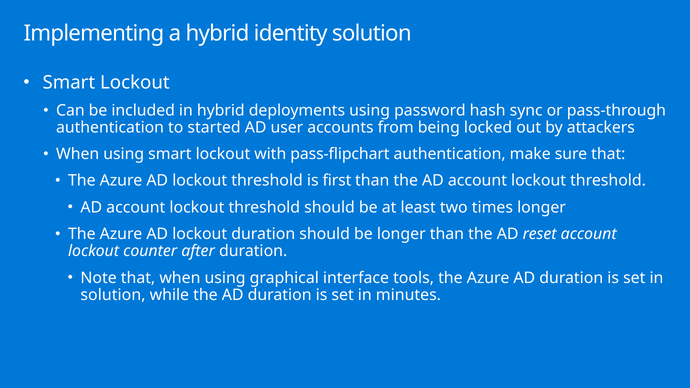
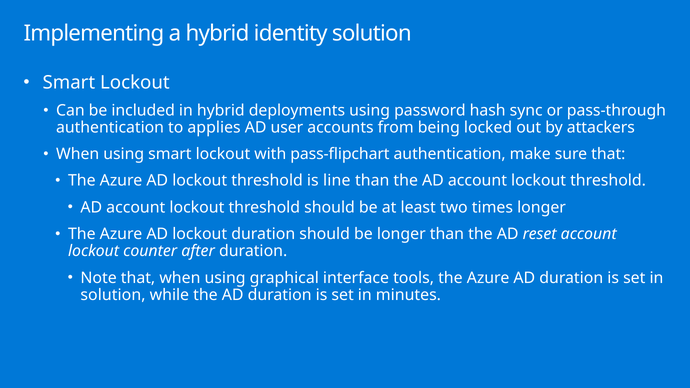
started: started -> applies
first: first -> line
